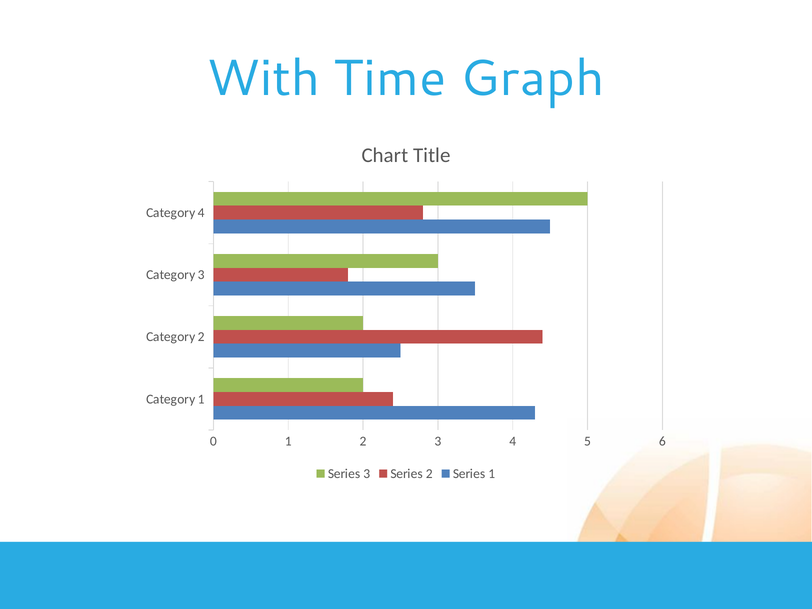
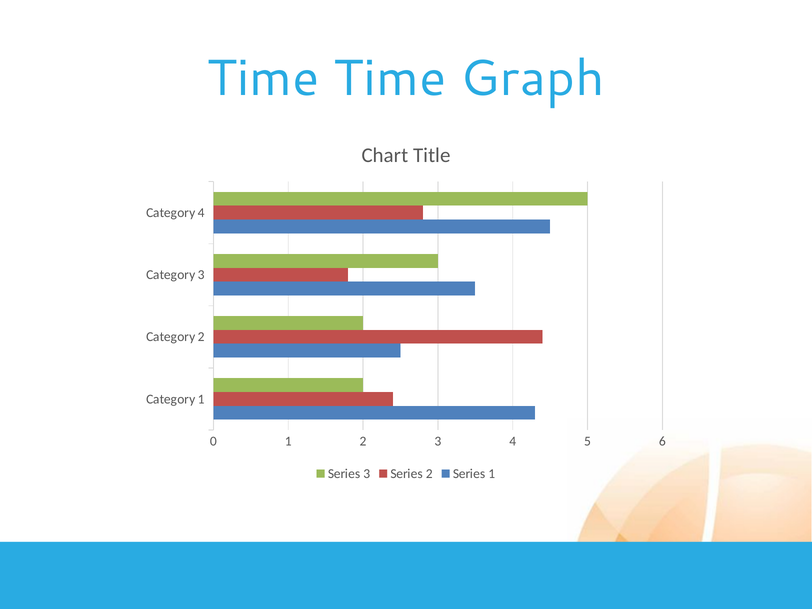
With at (263, 79): With -> Time
